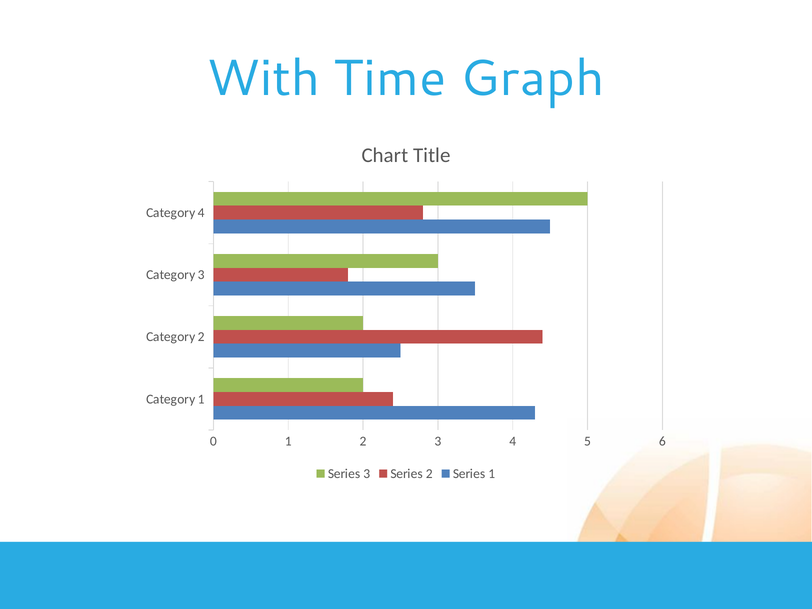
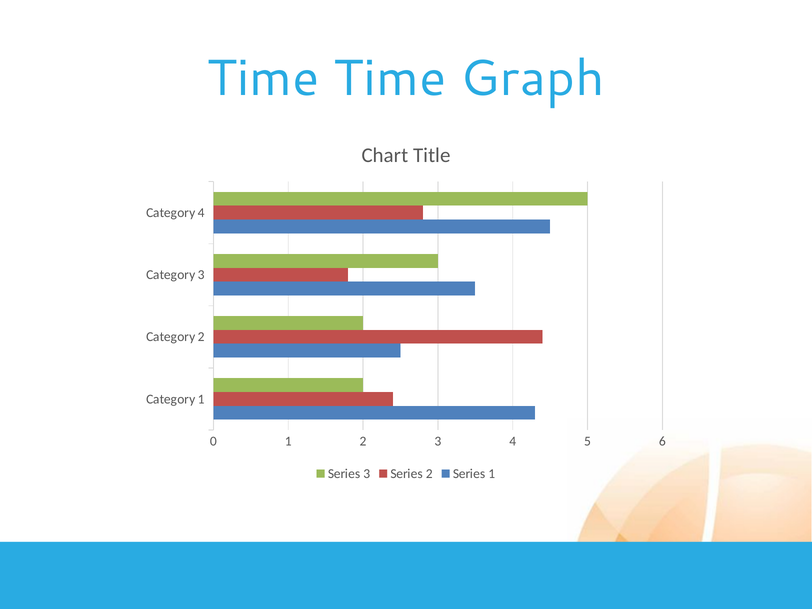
With at (263, 79): With -> Time
